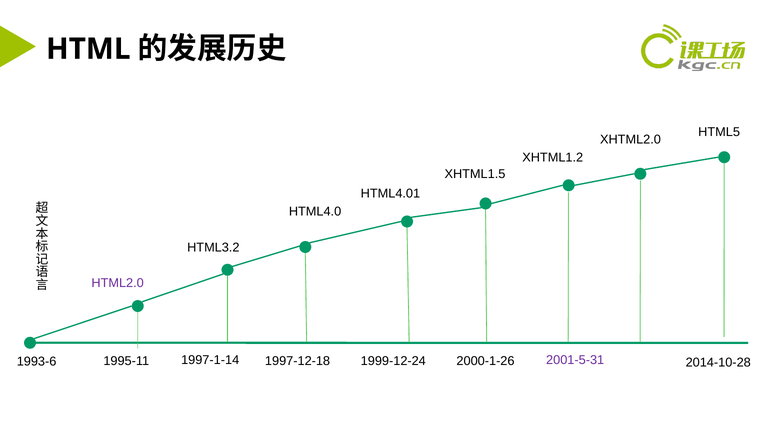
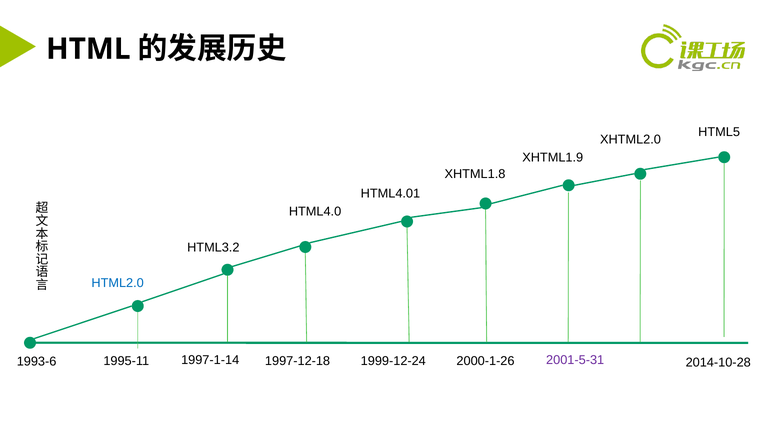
XHTML1.2: XHTML1.2 -> XHTML1.9
XHTML1.5: XHTML1.5 -> XHTML1.8
HTML2.0 colour: purple -> blue
